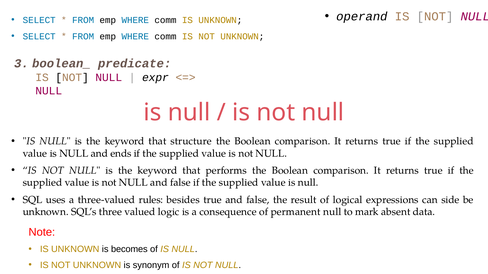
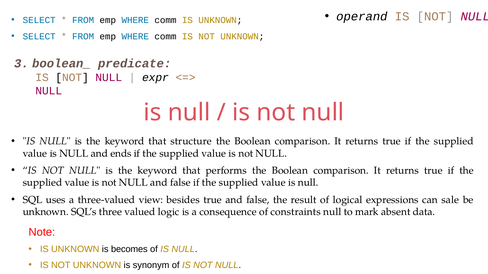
rules: rules -> view
side: side -> sale
permanent: permanent -> constraints
